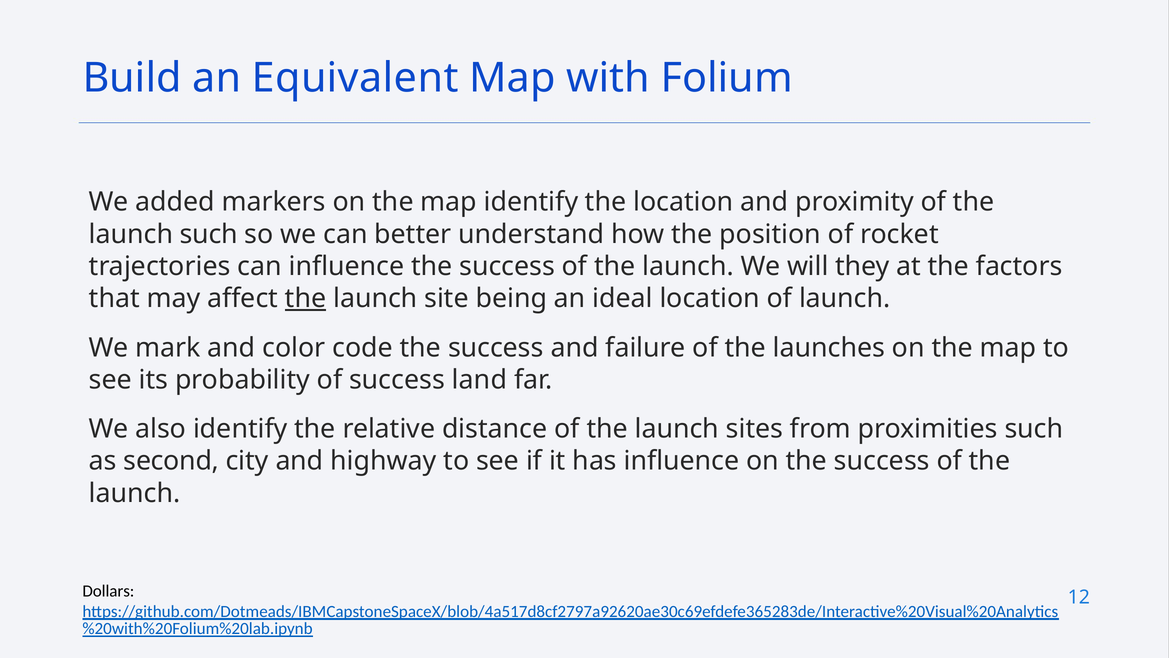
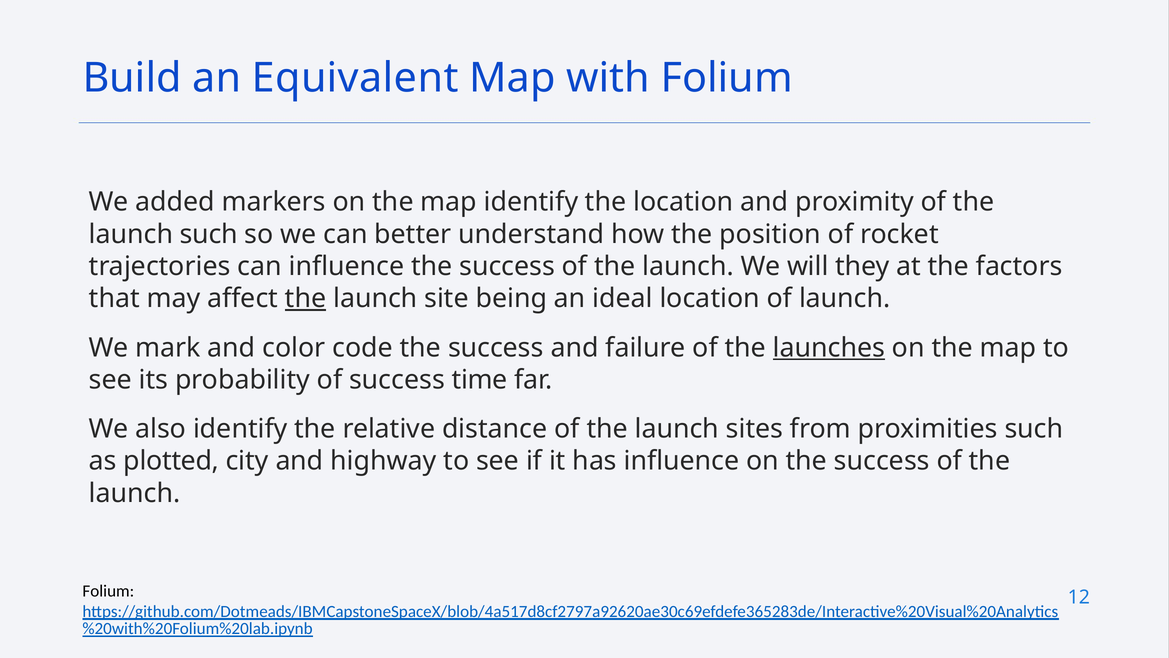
launches underline: none -> present
land: land -> time
second: second -> plotted
Dollars at (108, 591): Dollars -> Folium
